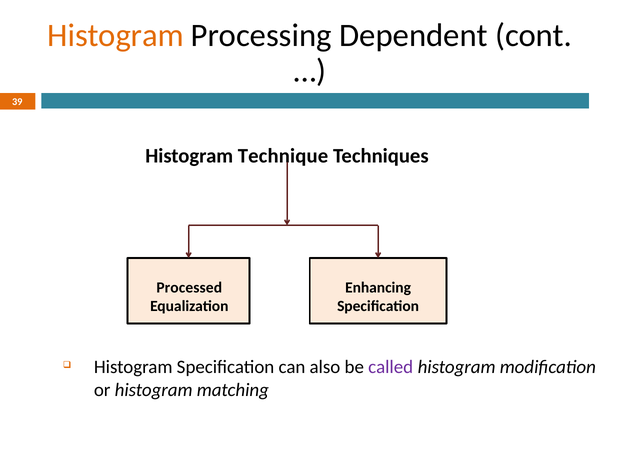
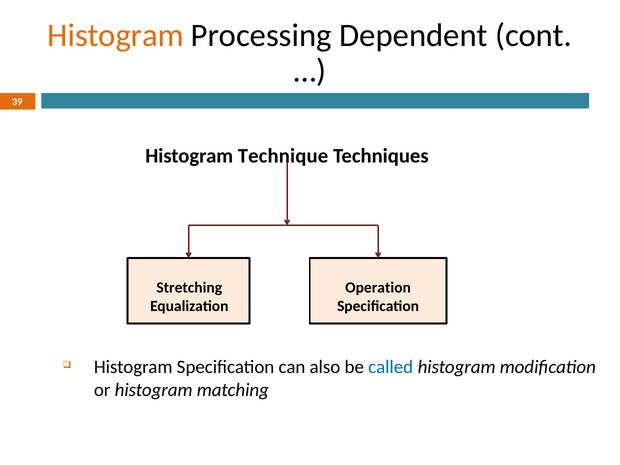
Processed: Processed -> Stretching
Enhancing: Enhancing -> Operation
called colour: purple -> blue
